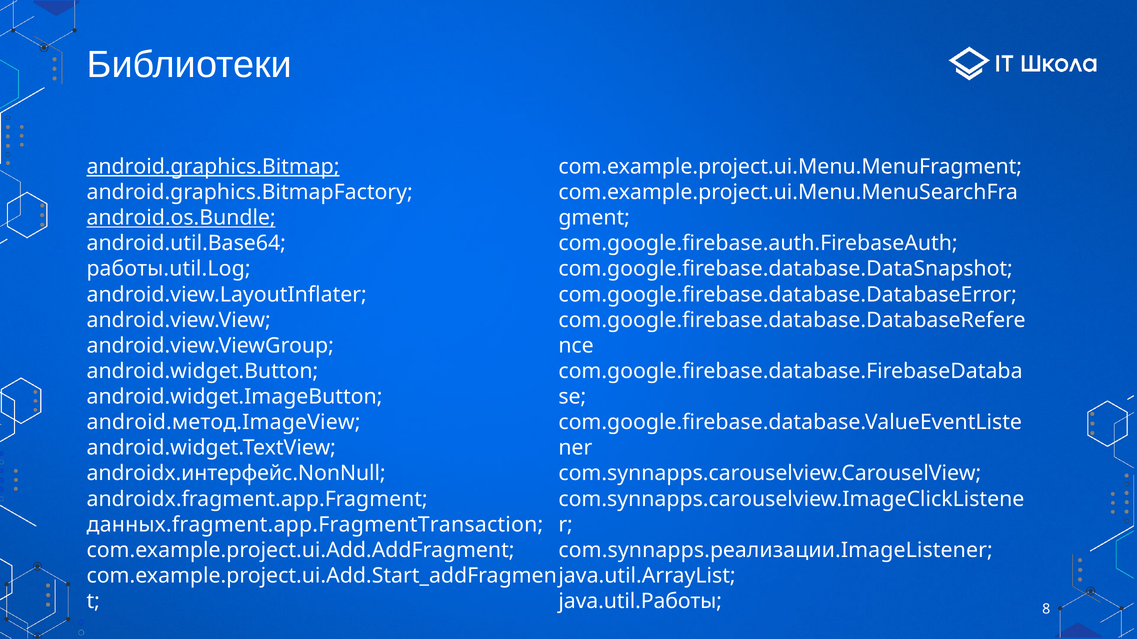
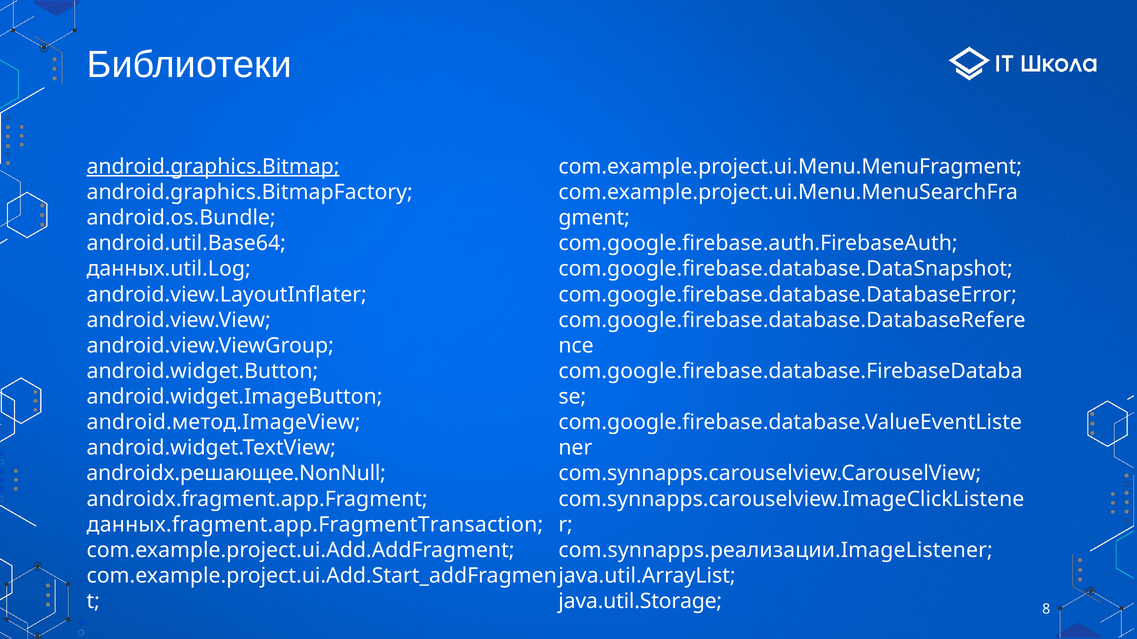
android.os.Bundle underline: present -> none
работы.util.Log: работы.util.Log -> данных.util.Log
androidx.интерфейс.NonNull: androidx.интерфейс.NonNull -> androidx.решающее.NonNull
java.util.Работы: java.util.Работы -> java.util.Storage
